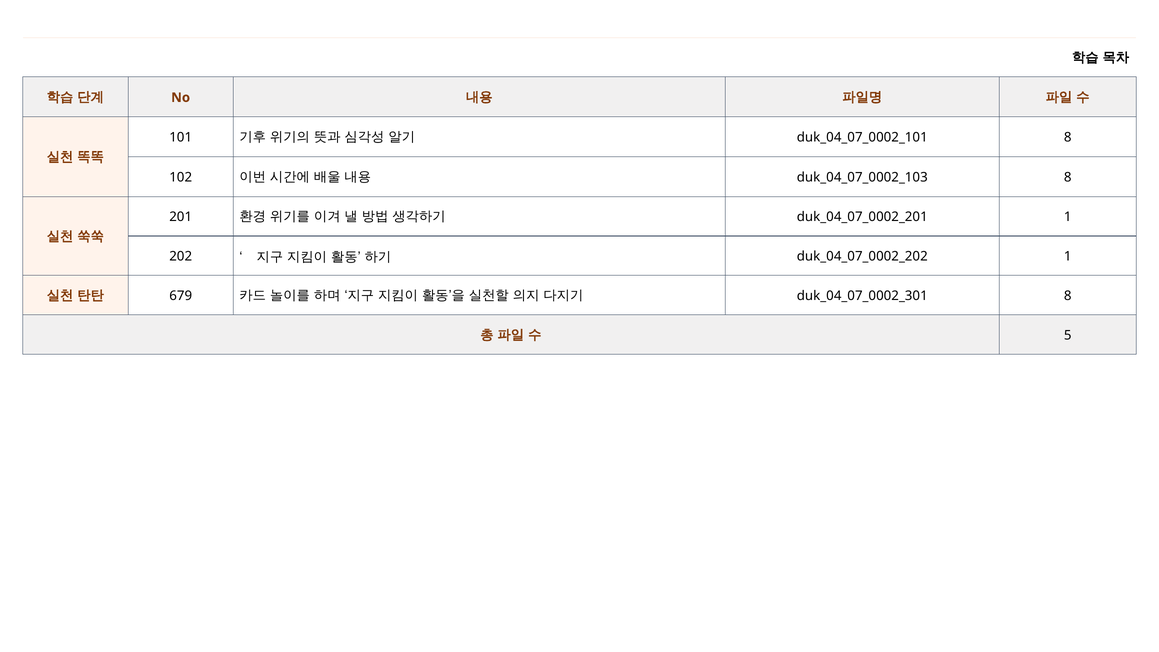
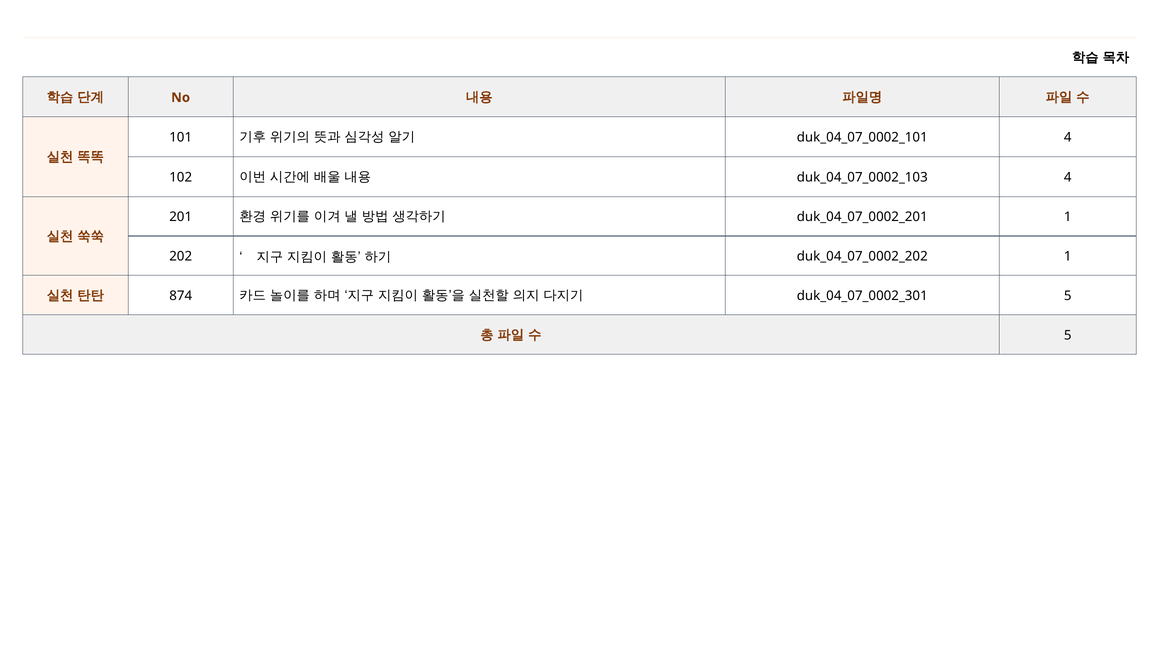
8 at (1068, 137): 8 -> 4
8 at (1068, 177): 8 -> 4
679: 679 -> 874
8 at (1068, 296): 8 -> 5
